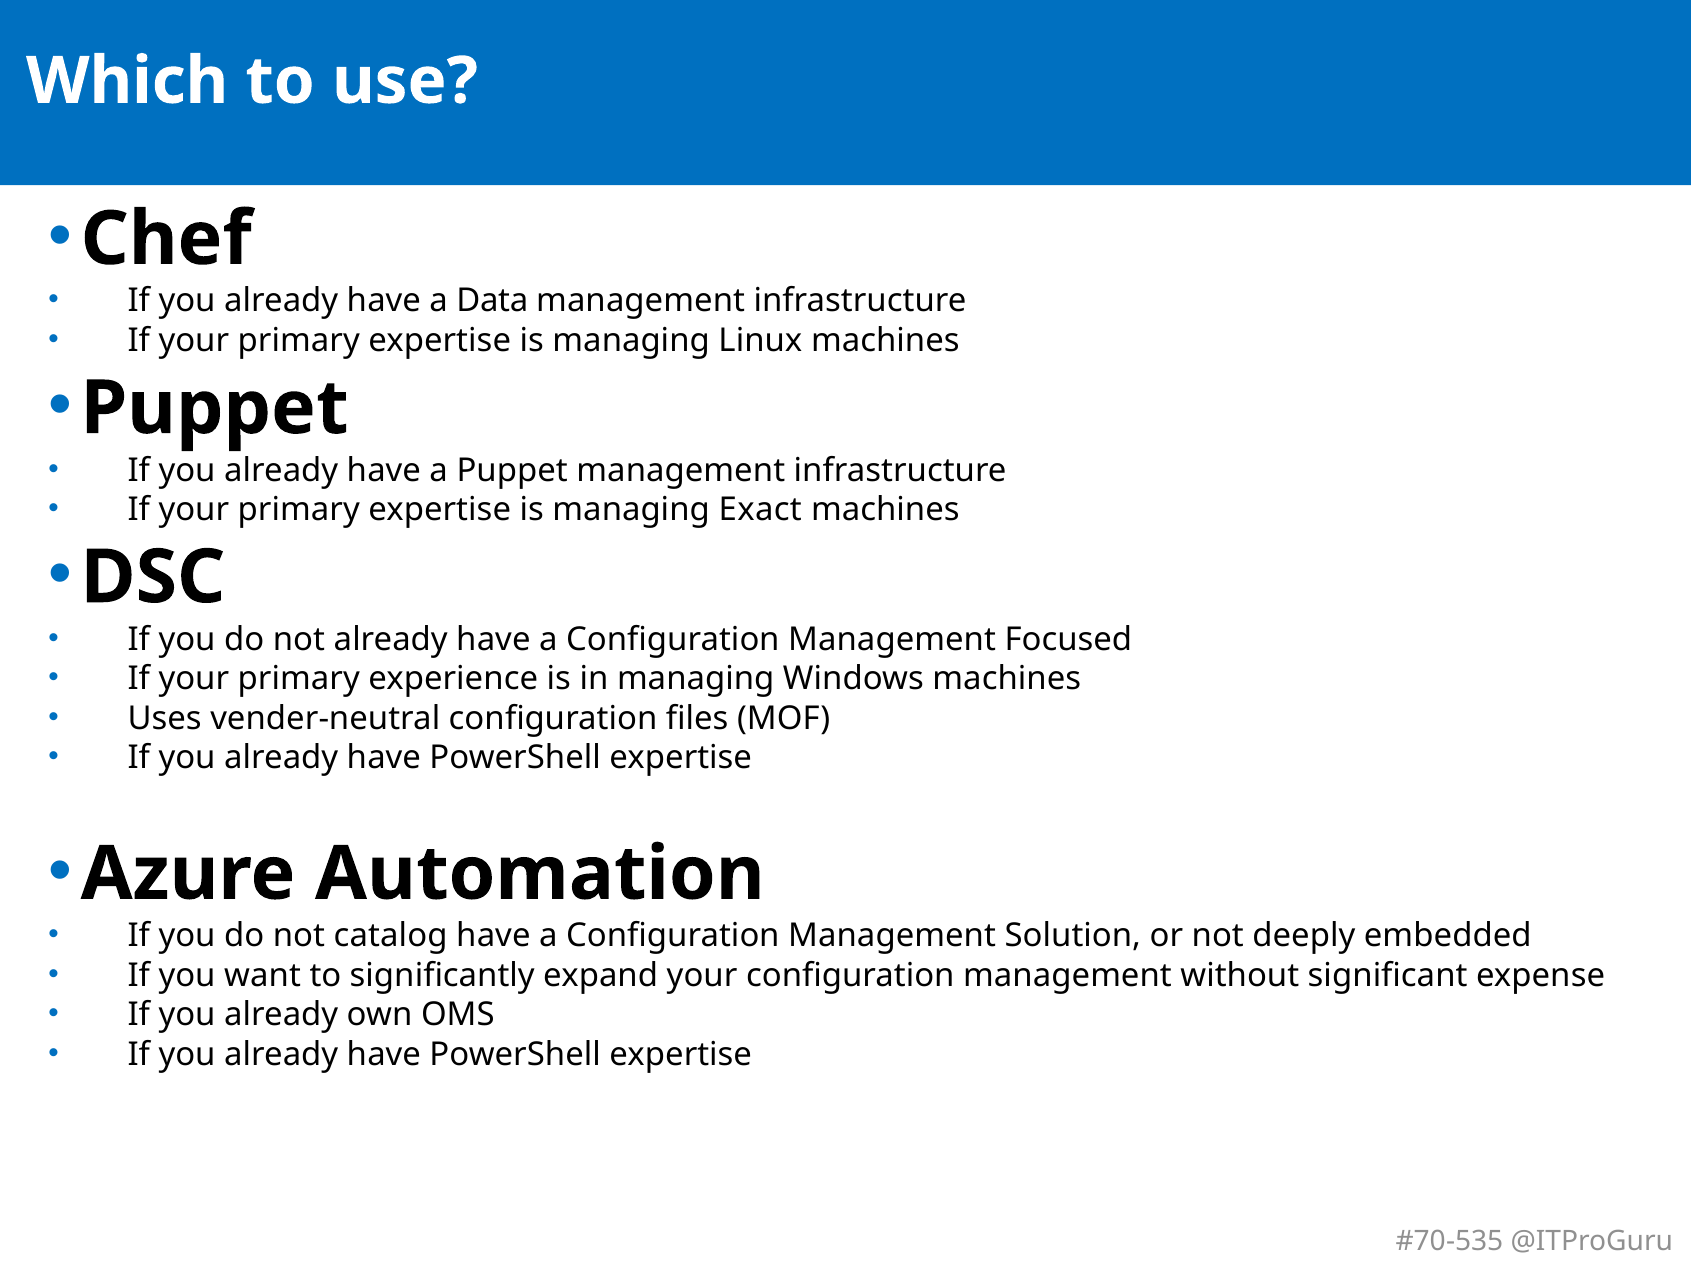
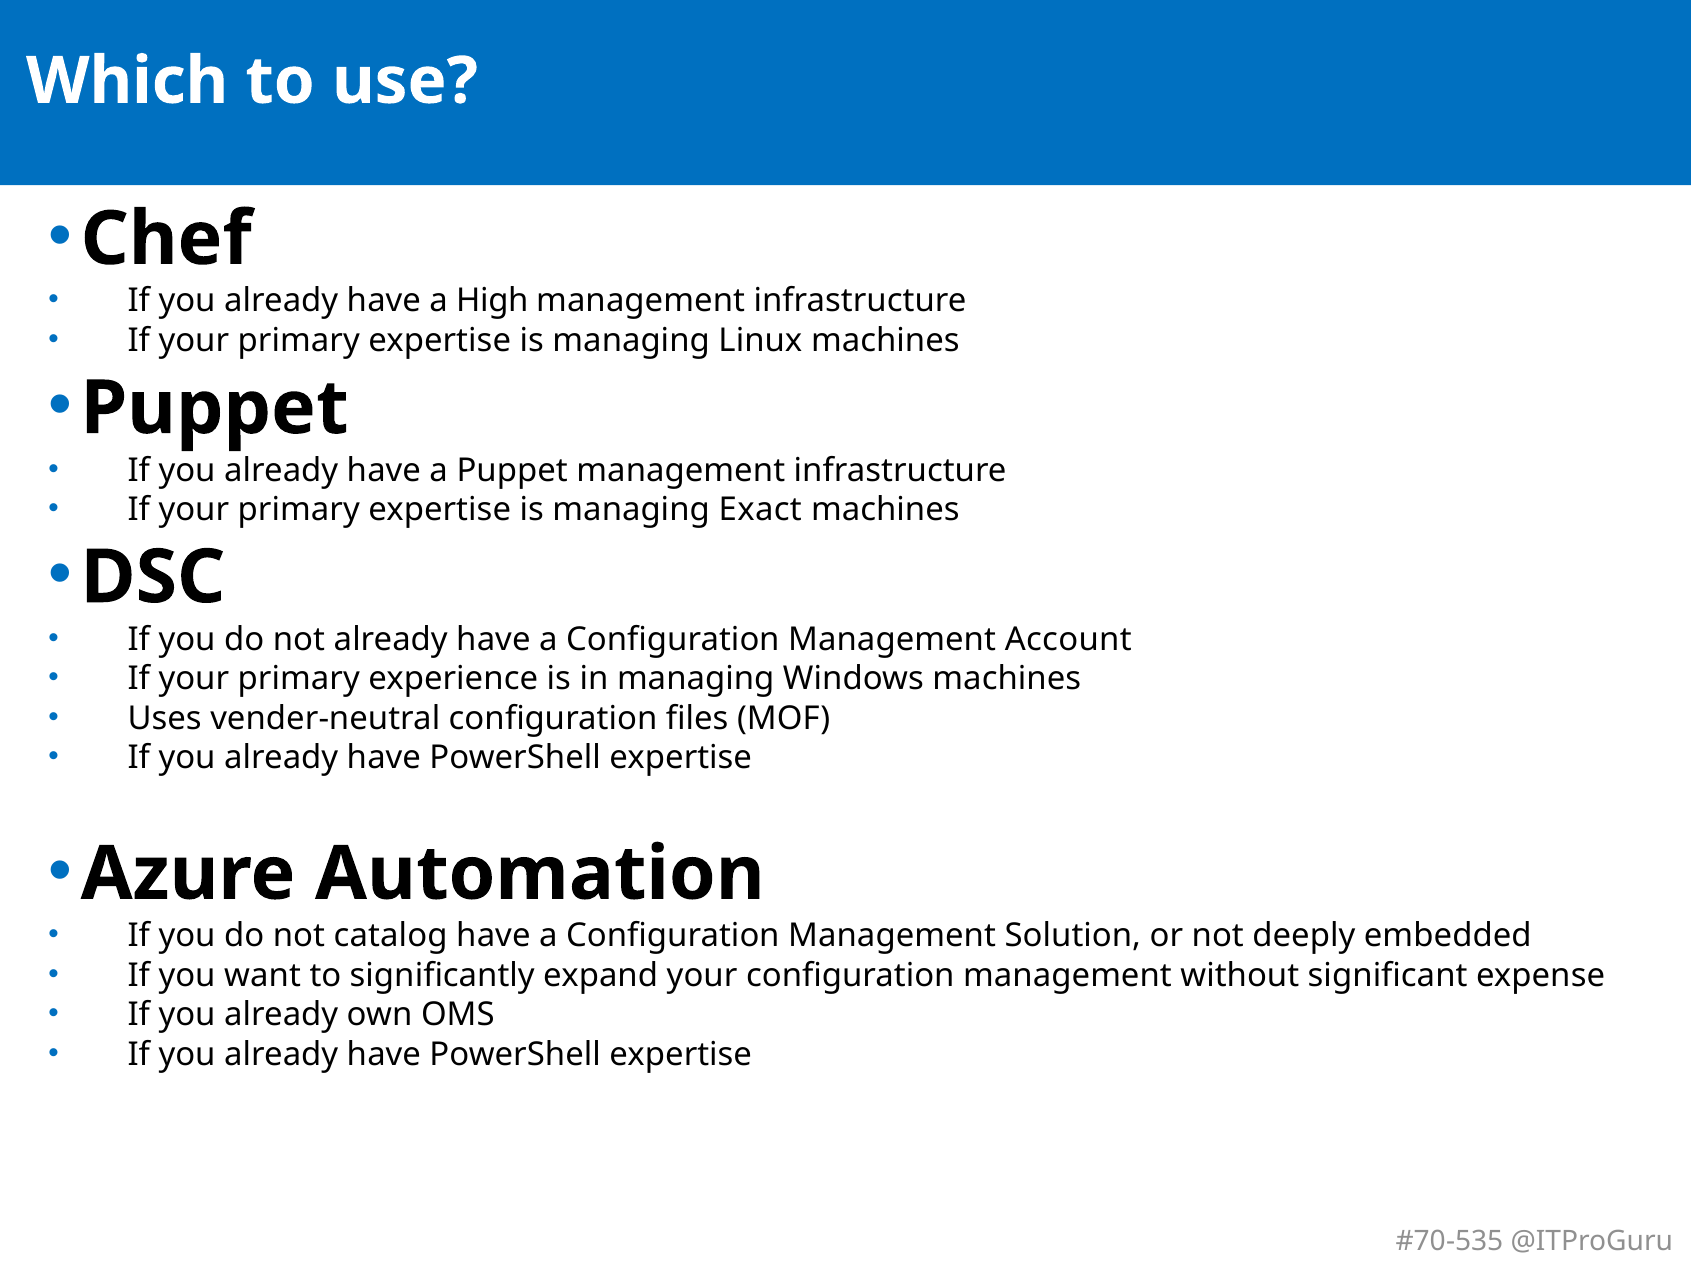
Data: Data -> High
Focused: Focused -> Account
